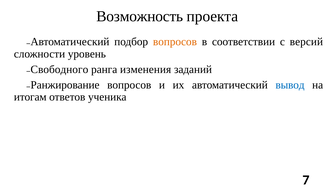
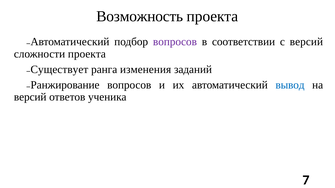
вопросов at (175, 42) colour: orange -> purple
сложности уровень: уровень -> проекта
Свободного: Свободного -> Существует
итогам at (30, 97): итогам -> версий
